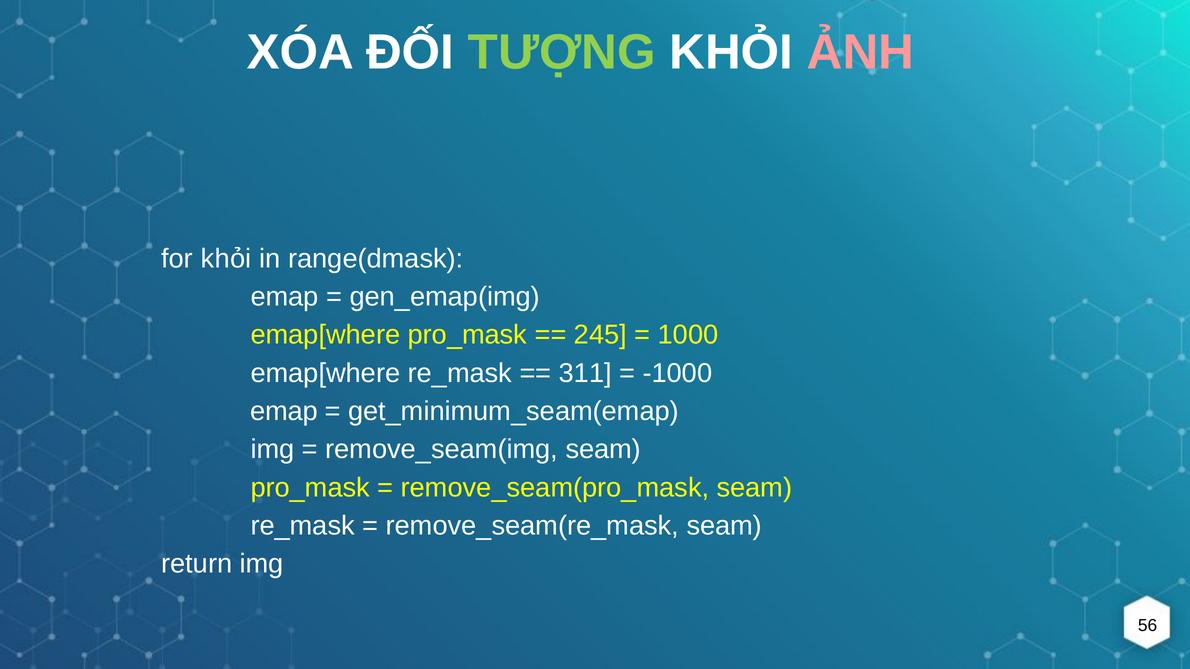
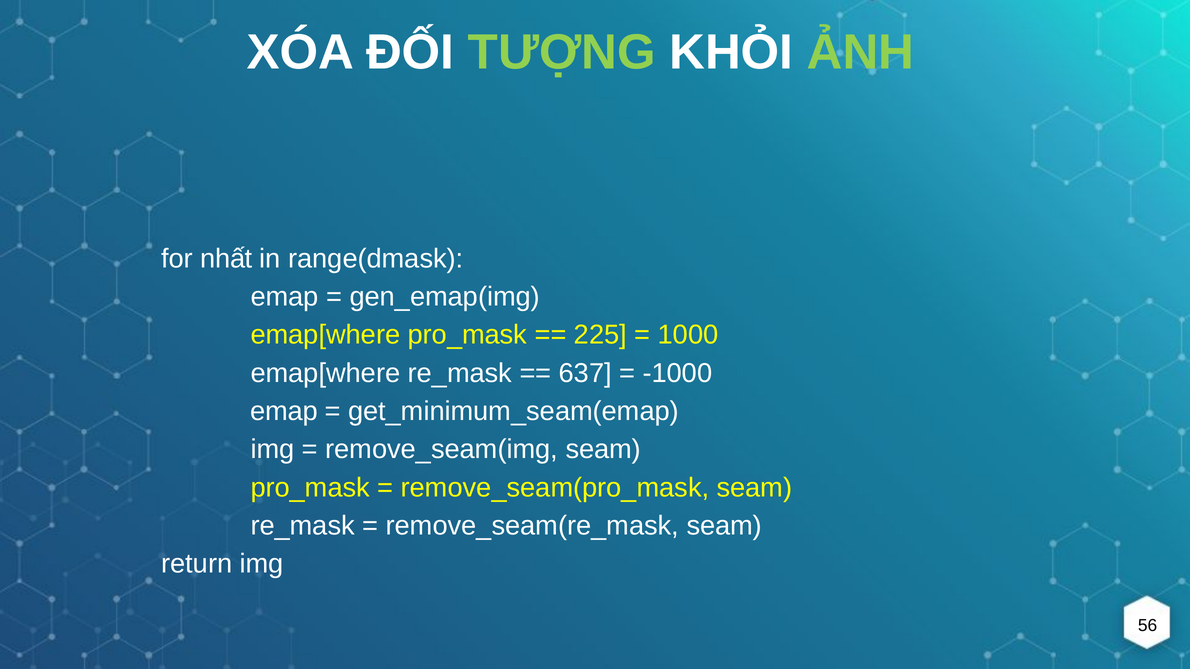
ẢNH colour: pink -> light green
for khỏi: khỏi -> nhất
245: 245 -> 225
311: 311 -> 637
